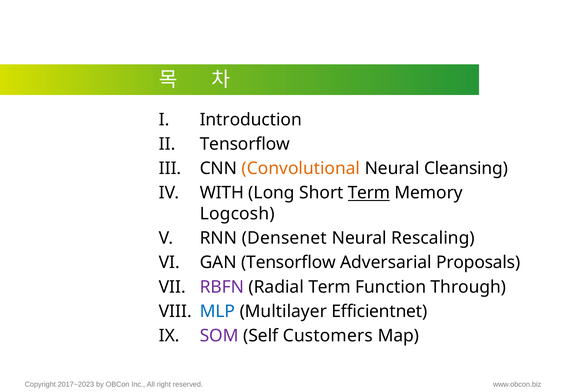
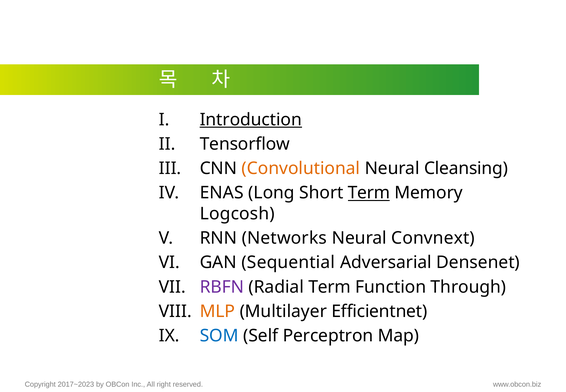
Introduction underline: none -> present
WITH: WITH -> ENAS
Densenet: Densenet -> Networks
Rescaling: Rescaling -> Convnext
GAN Tensorflow: Tensorflow -> Sequential
Proposals: Proposals -> Densenet
MLP colour: blue -> orange
SOM colour: purple -> blue
Customers: Customers -> Perceptron
